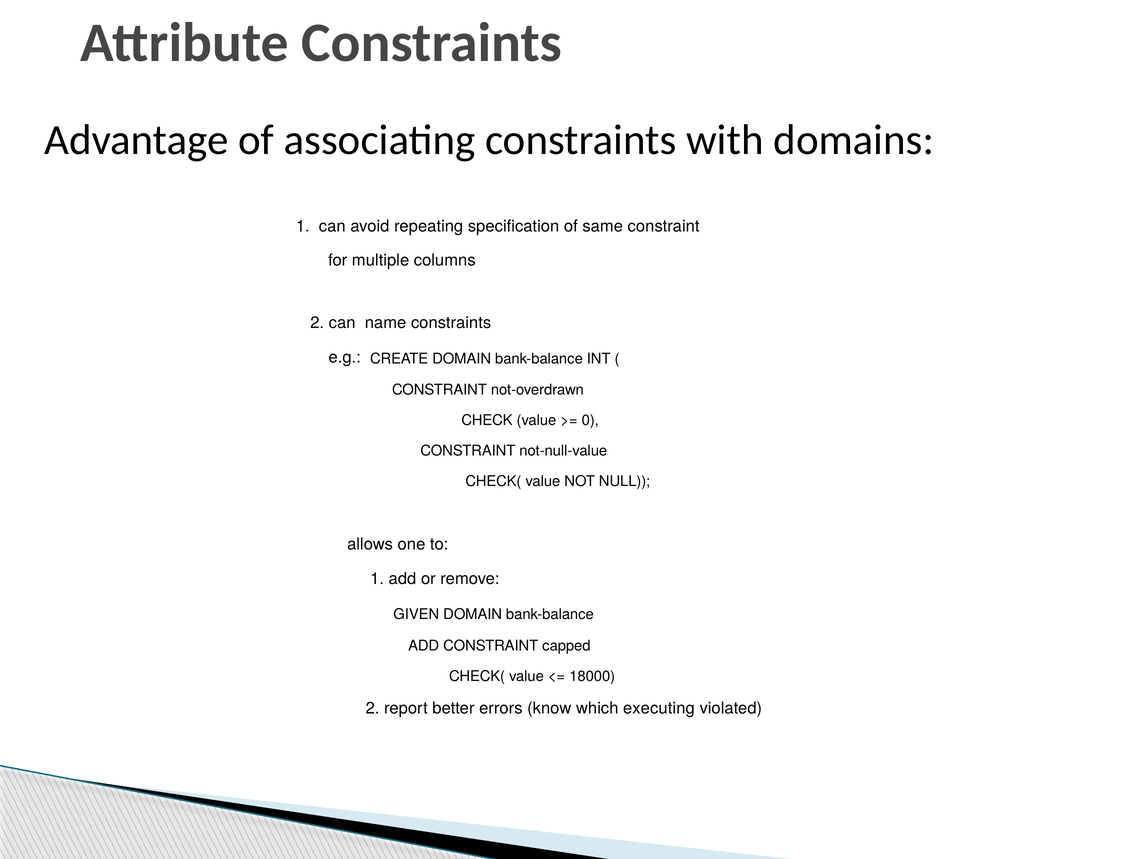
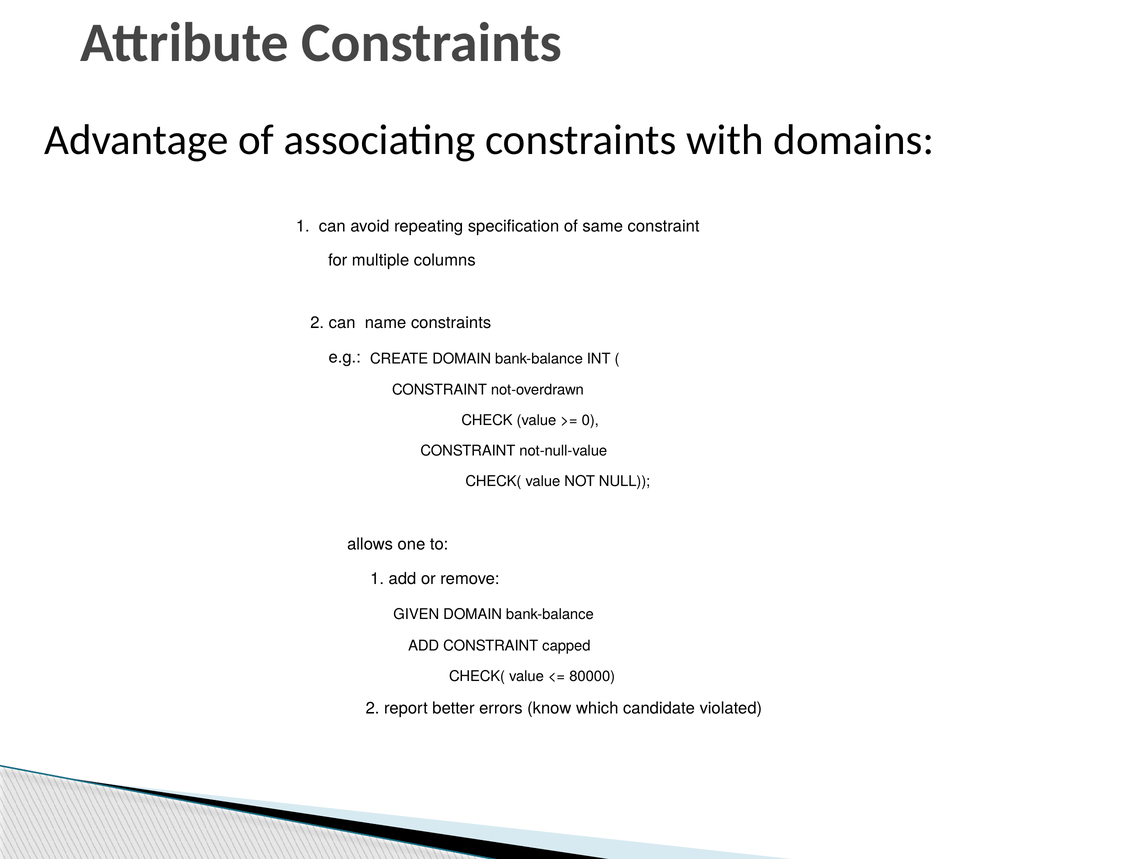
18000: 18000 -> 80000
executing: executing -> candidate
